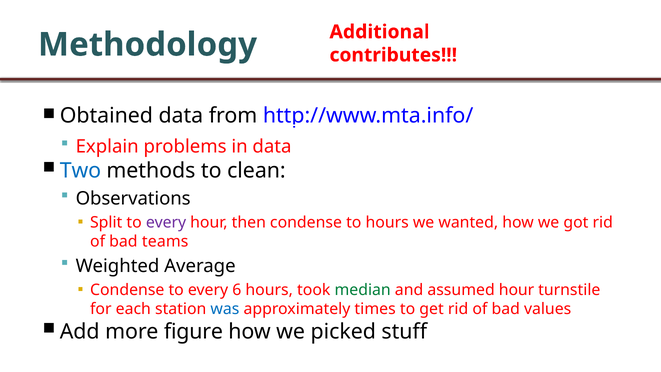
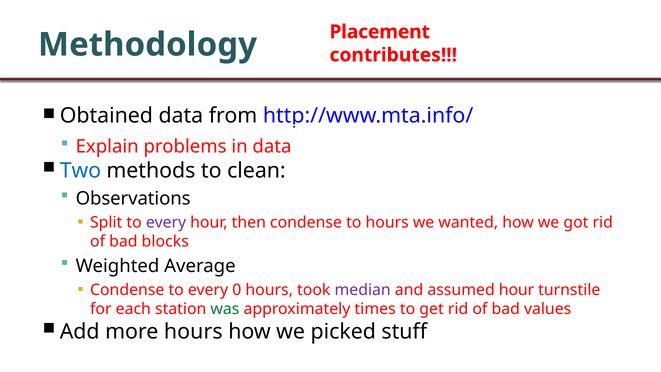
Additional: Additional -> Placement
teams: teams -> blocks
6: 6 -> 0
median colour: green -> purple
was colour: blue -> green
more figure: figure -> hours
